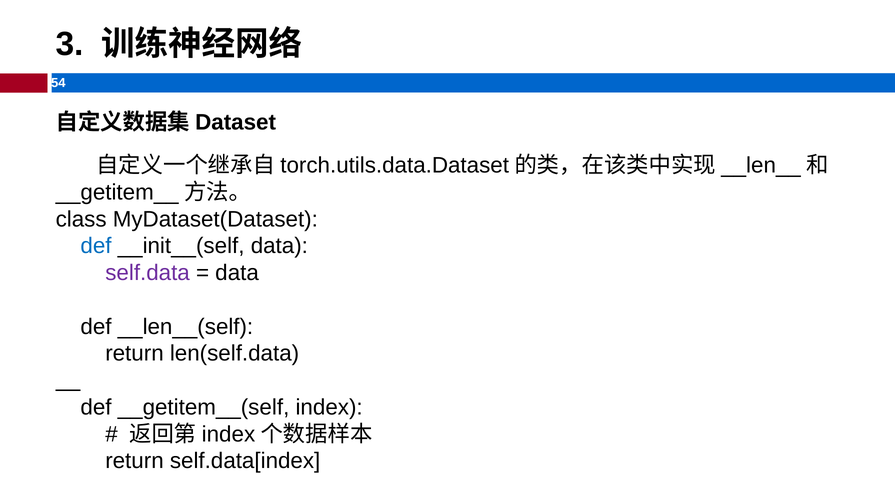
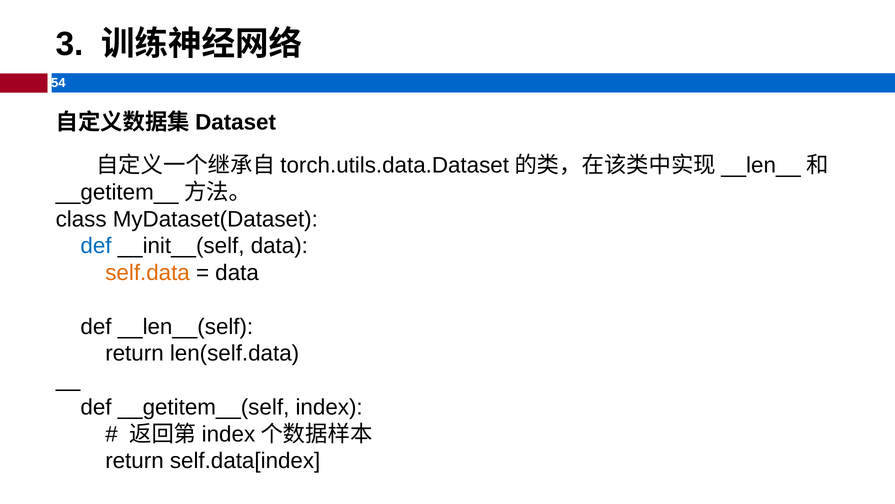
self.data colour: purple -> orange
